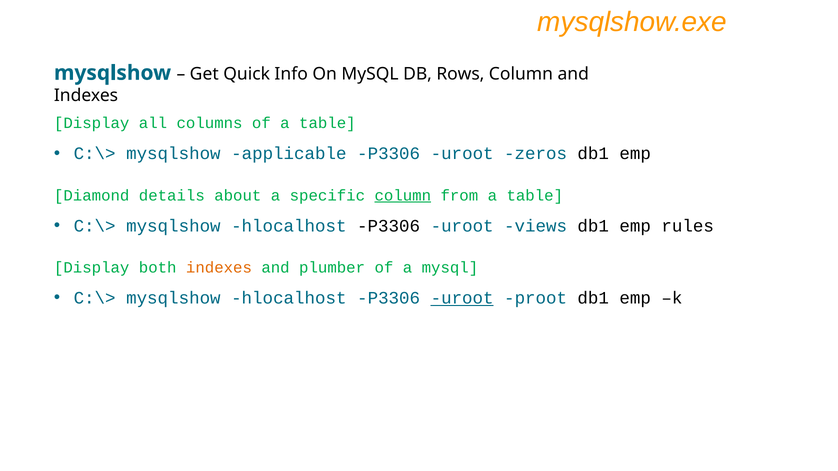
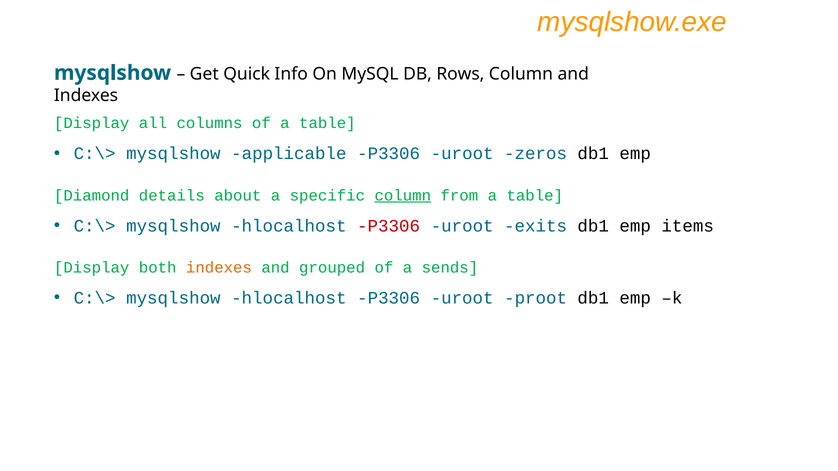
P3306 at (389, 226) colour: black -> red
views: views -> exits
rules: rules -> items
plumber: plumber -> grouped
a mysql: mysql -> sends
uroot at (462, 298) underline: present -> none
